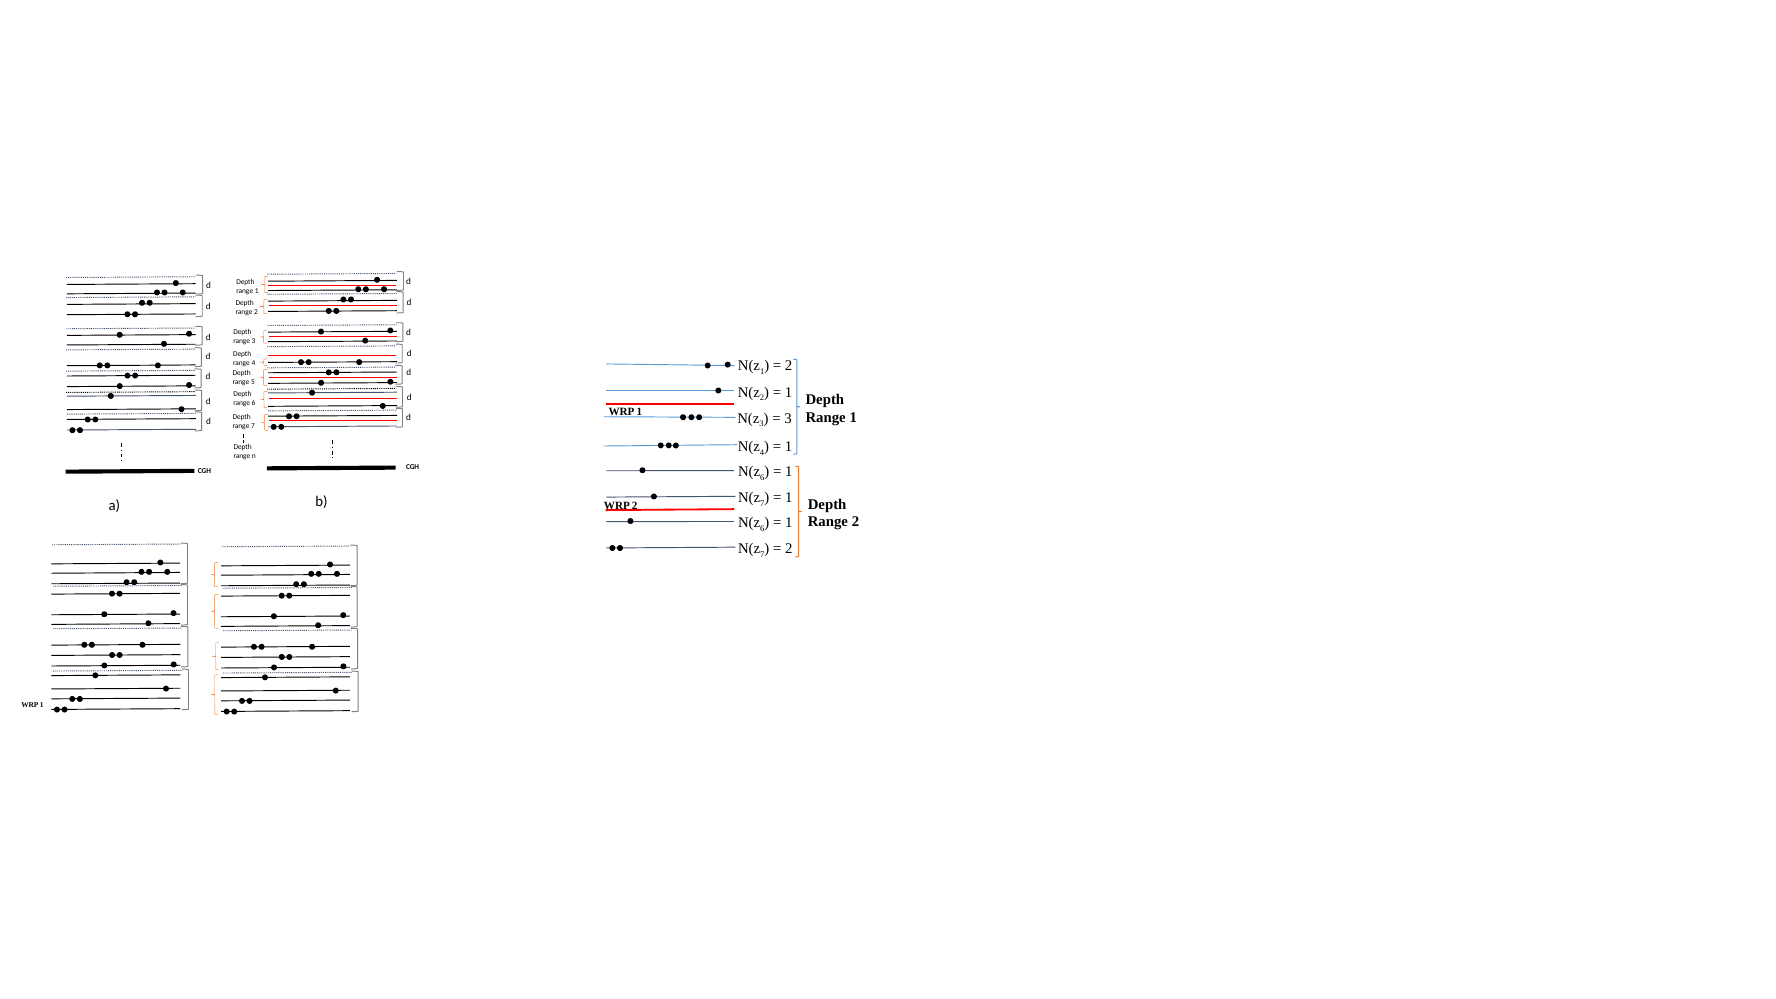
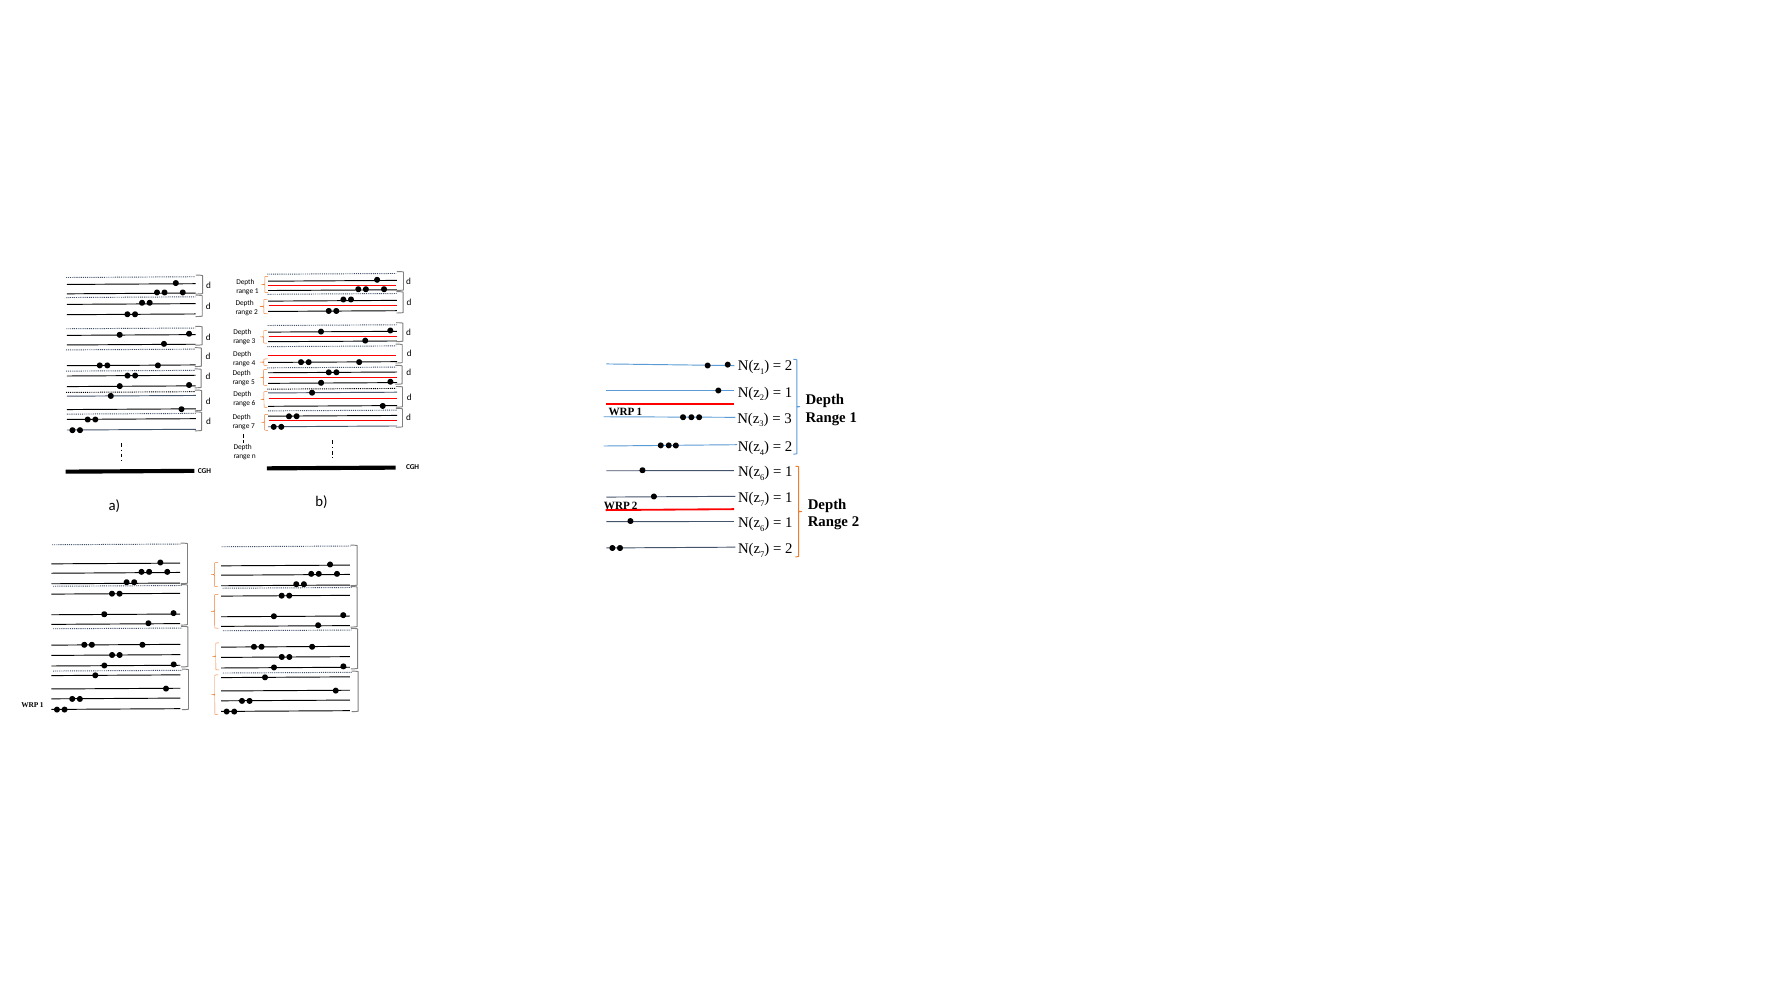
1 at (788, 447): 1 -> 2
